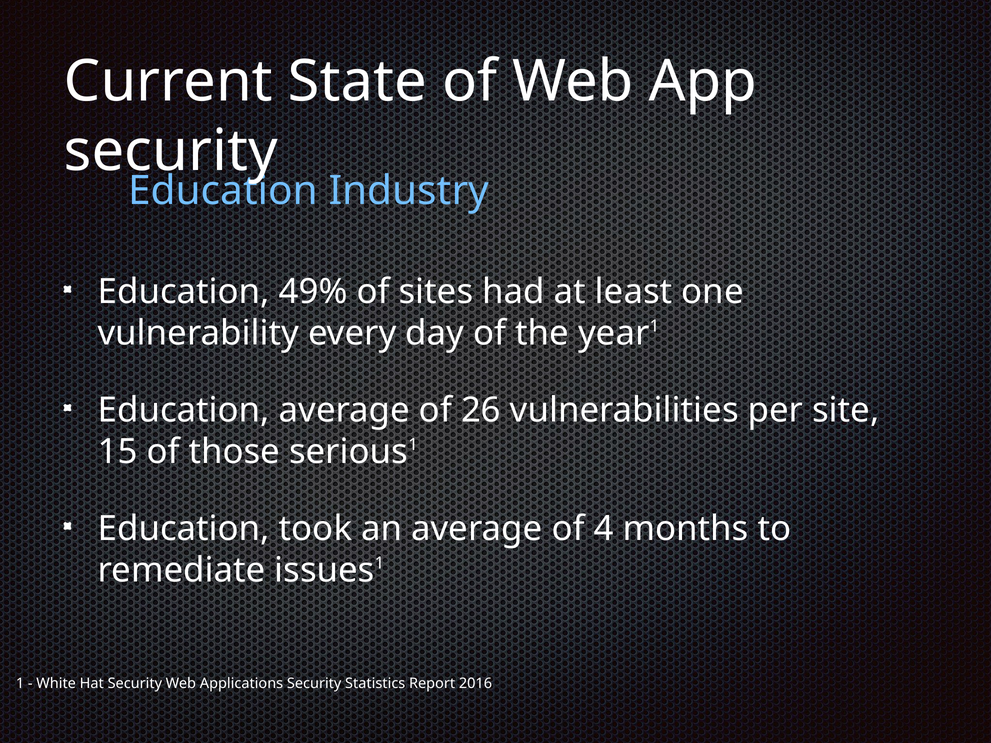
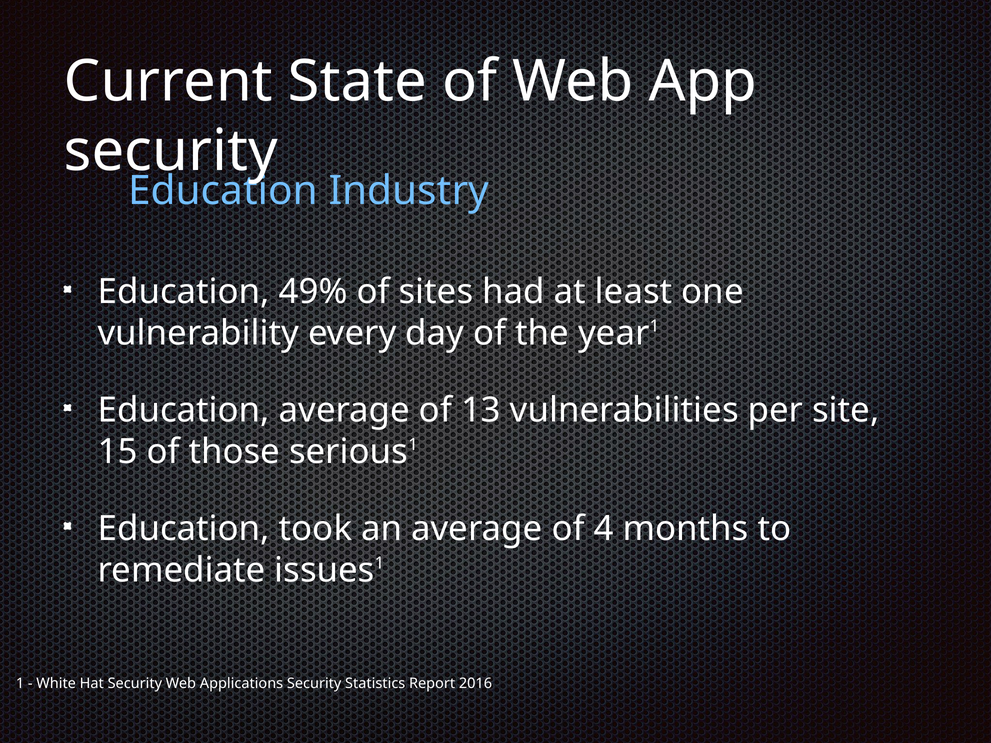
26: 26 -> 13
